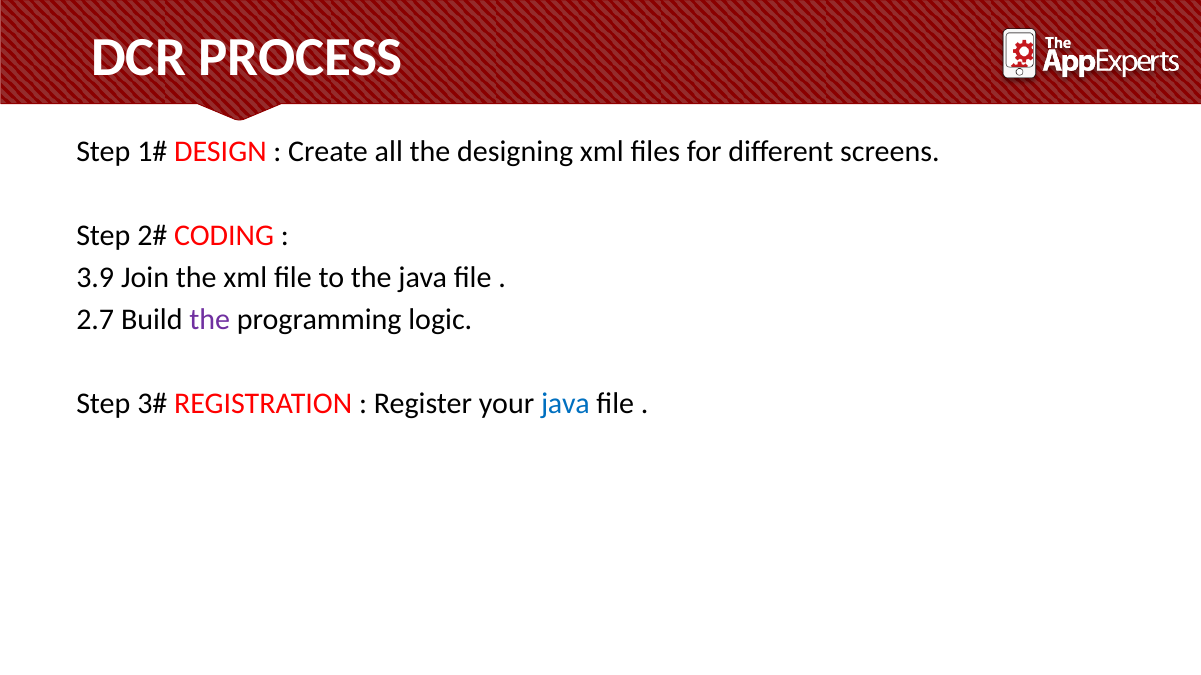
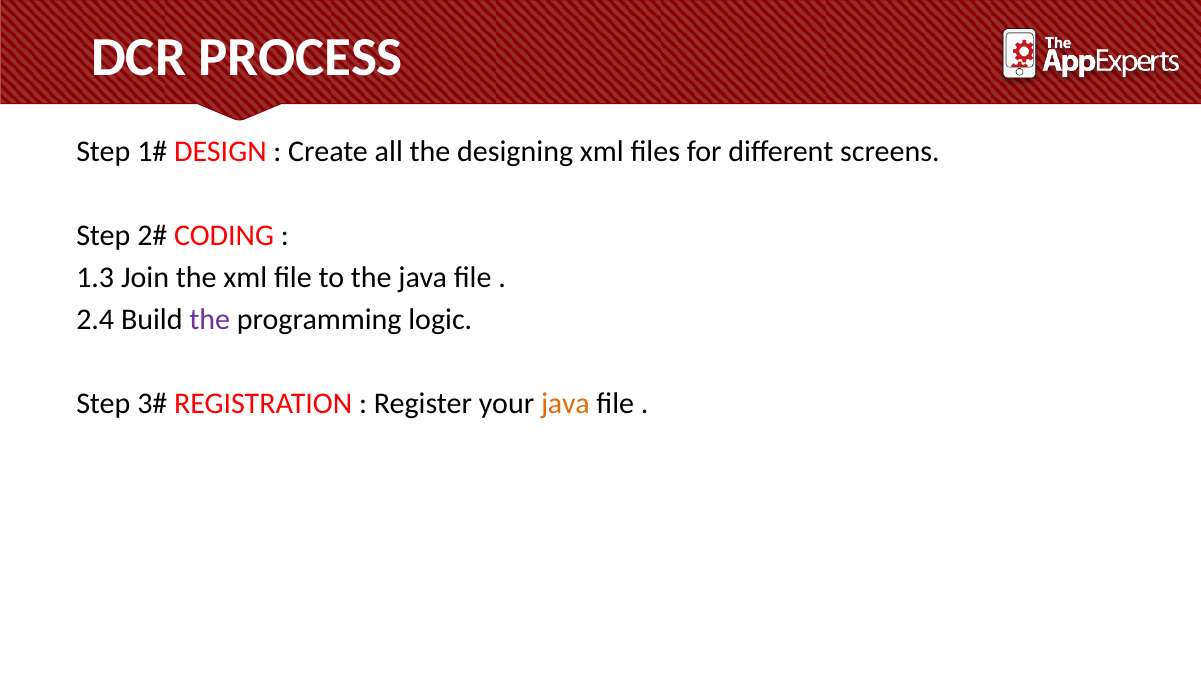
3.9: 3.9 -> 1.3
2.7: 2.7 -> 2.4
java at (565, 404) colour: blue -> orange
